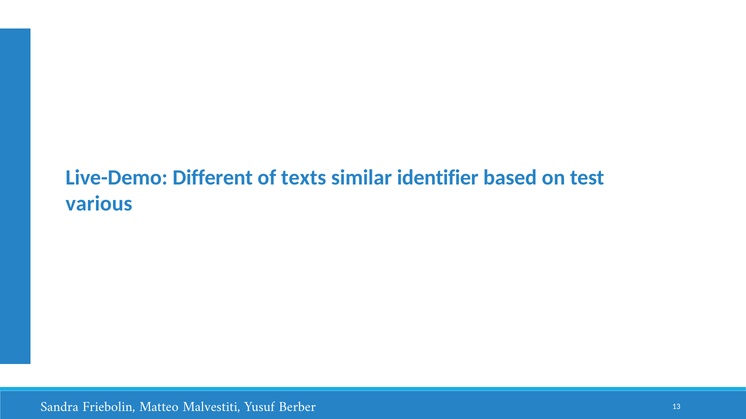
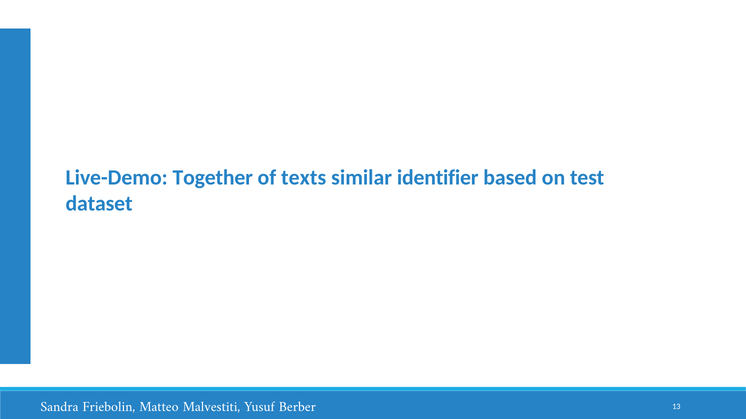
Different: Different -> Together
various: various -> dataset
